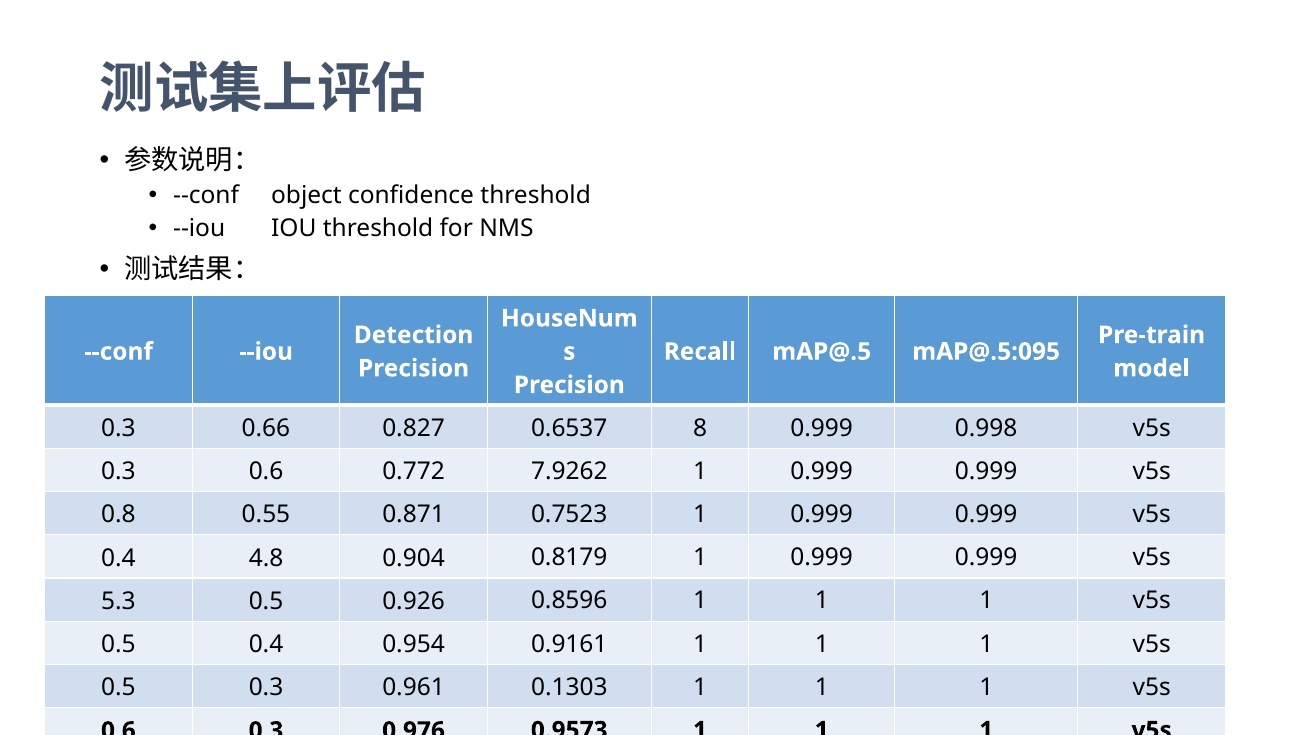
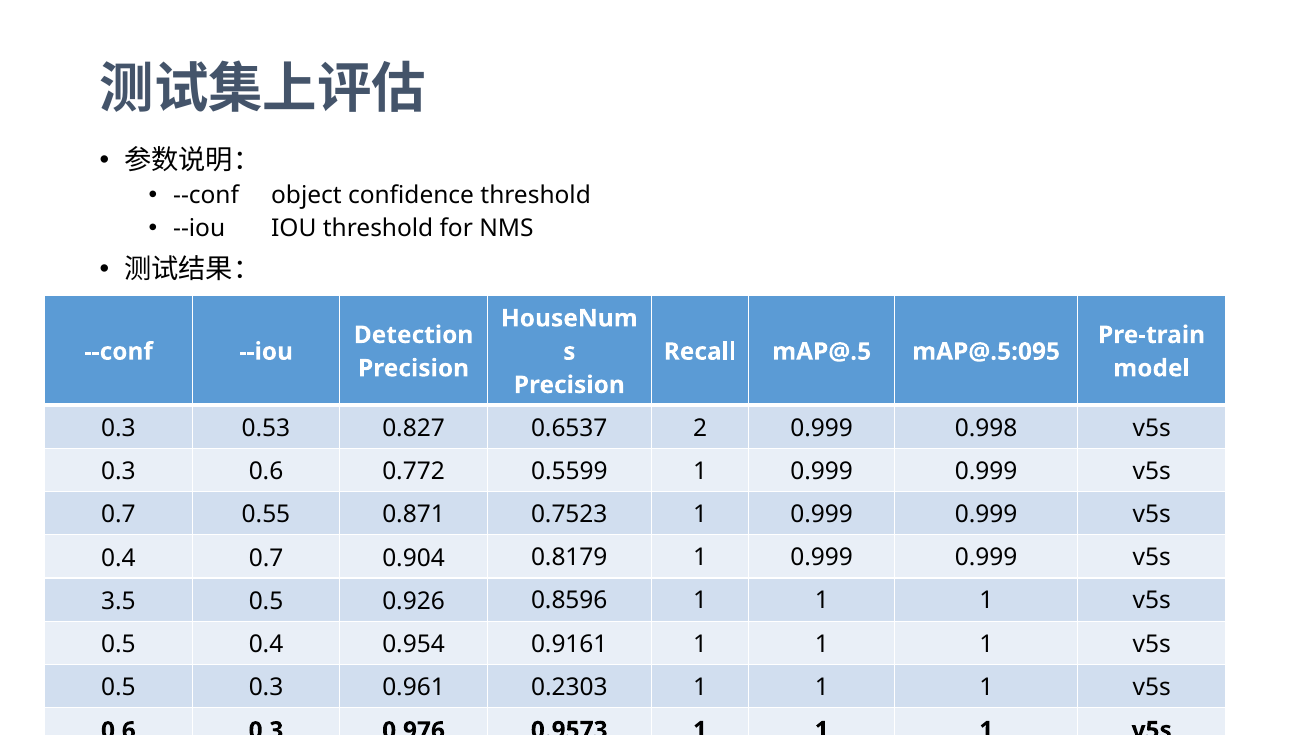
0.66: 0.66 -> 0.53
8: 8 -> 2
7.9262: 7.9262 -> 0.5599
0.8 at (118, 515): 0.8 -> 0.7
0.4 4.8: 4.8 -> 0.7
5.3: 5.3 -> 3.5
0.1303: 0.1303 -> 0.2303
